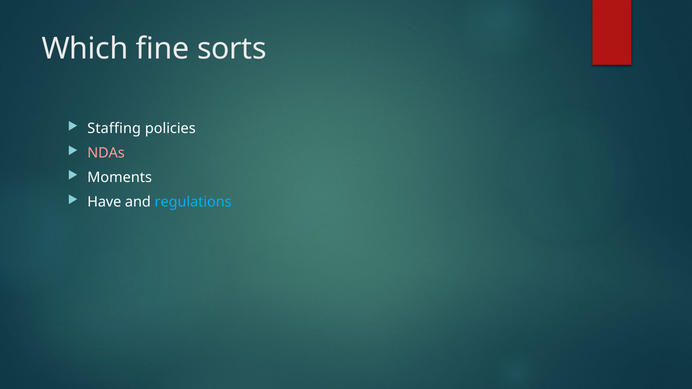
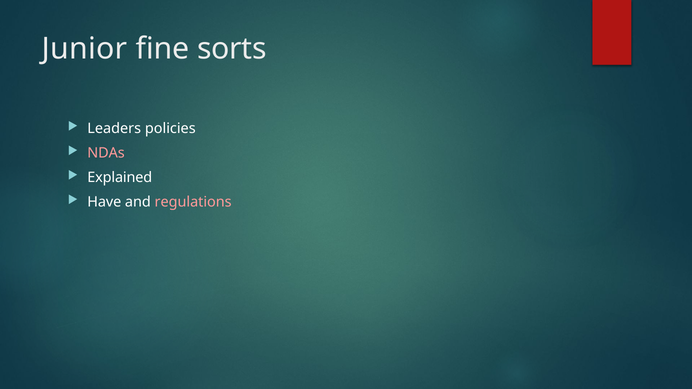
Which: Which -> Junior
Staffing: Staffing -> Leaders
Moments: Moments -> Explained
regulations colour: light blue -> pink
